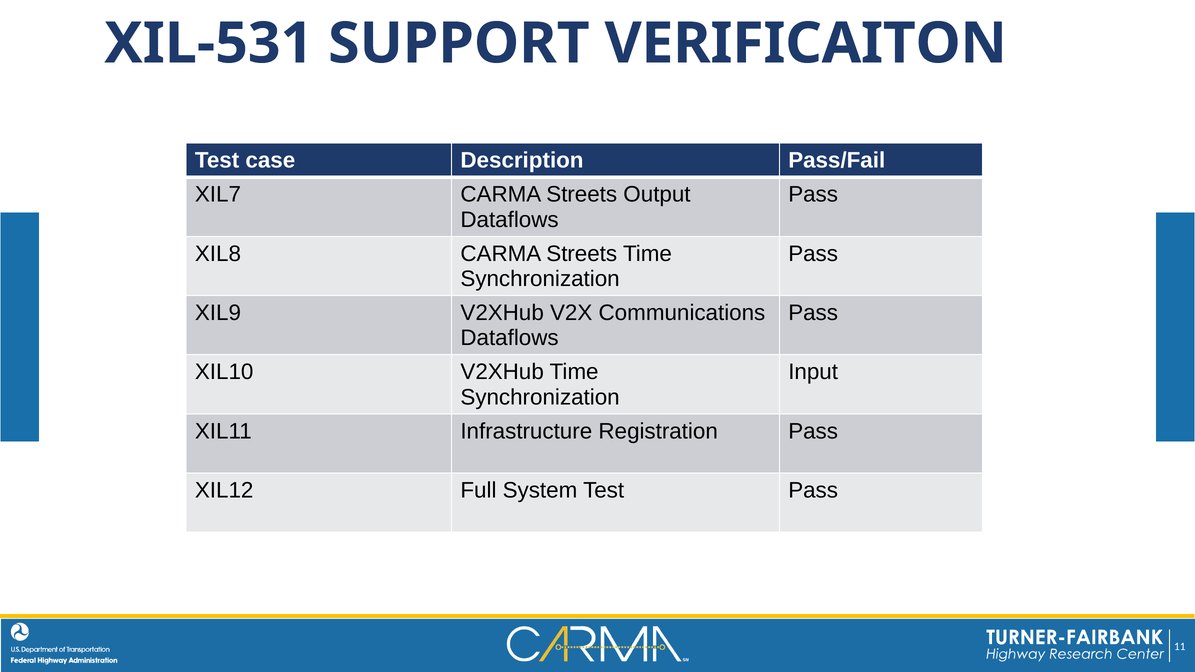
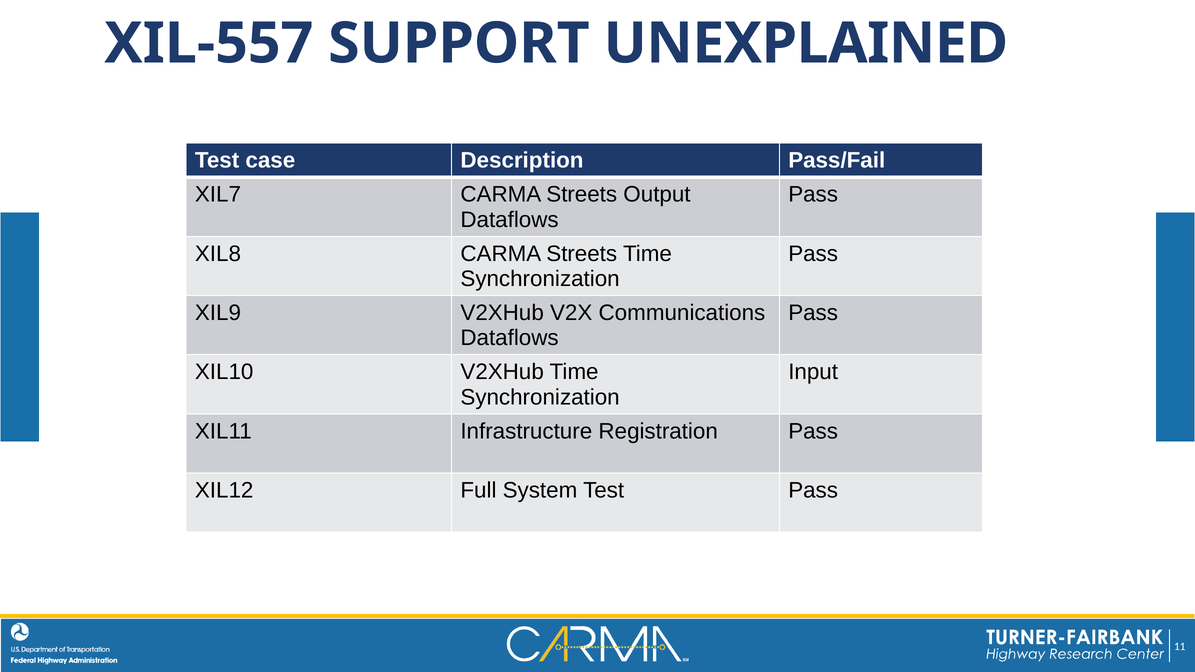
XIL-531: XIL-531 -> XIL-557
VERIFICAITON: VERIFICAITON -> UNEXPLAINED
